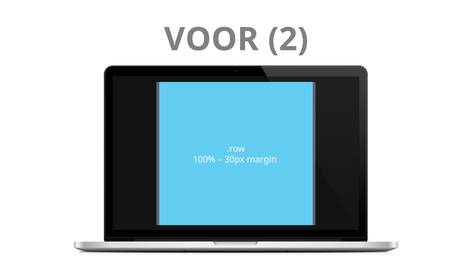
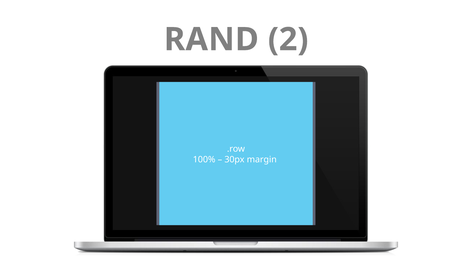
VOOR: VOOR -> RAND
